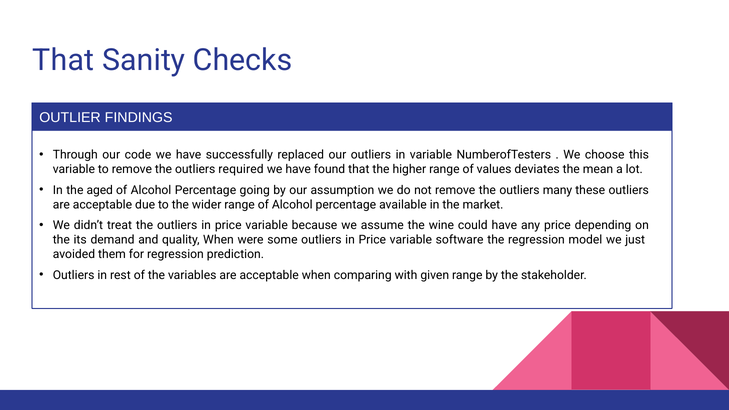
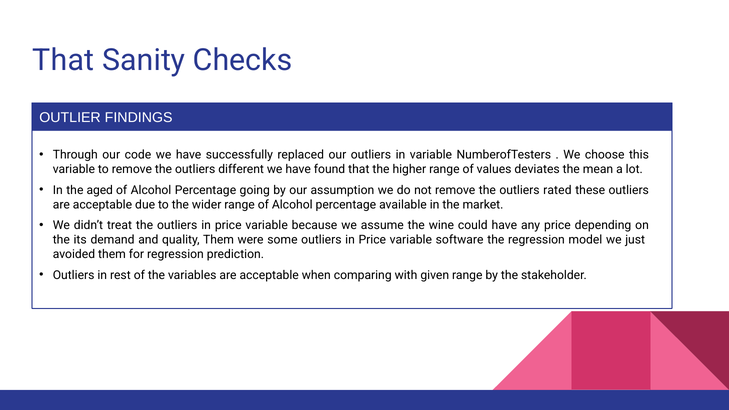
required: required -> different
many: many -> rated
quality When: When -> Them
